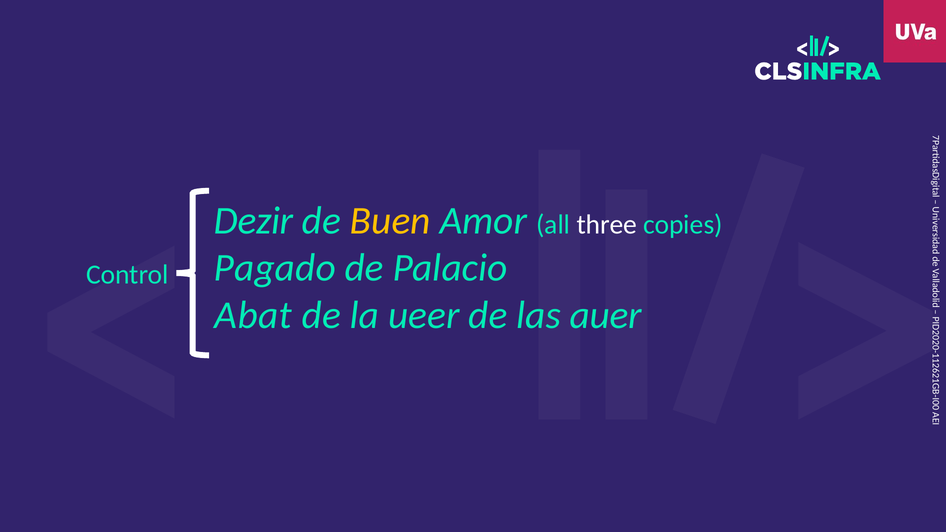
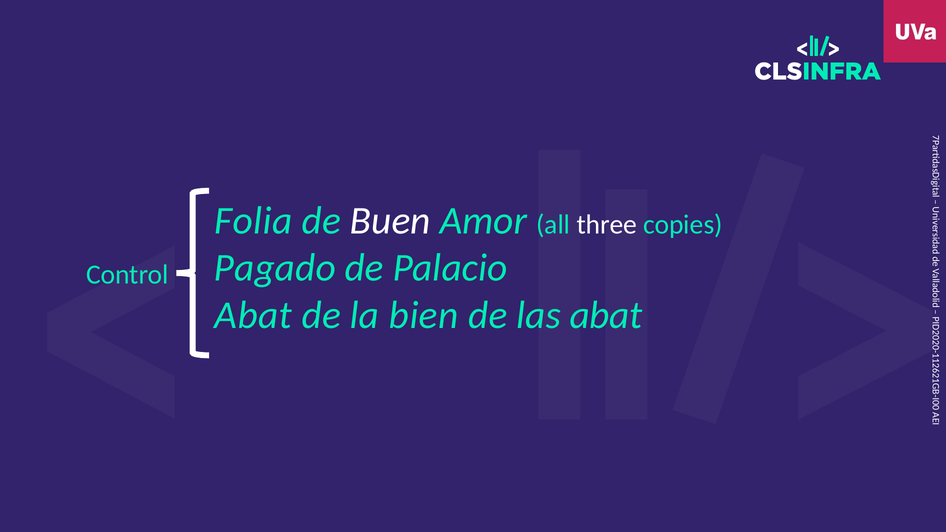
Dezir: Dezir -> Folia
Buen colour: yellow -> white
ueer: ueer -> bien
las auer: auer -> abat
